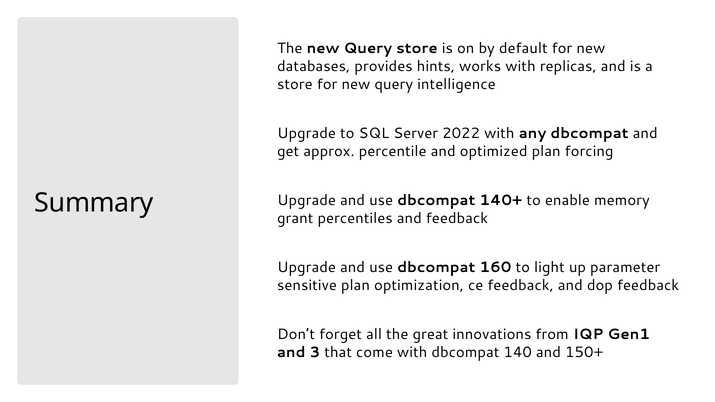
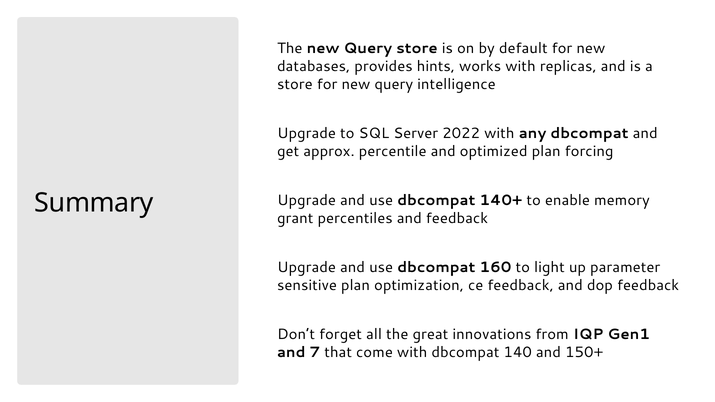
3: 3 -> 7
